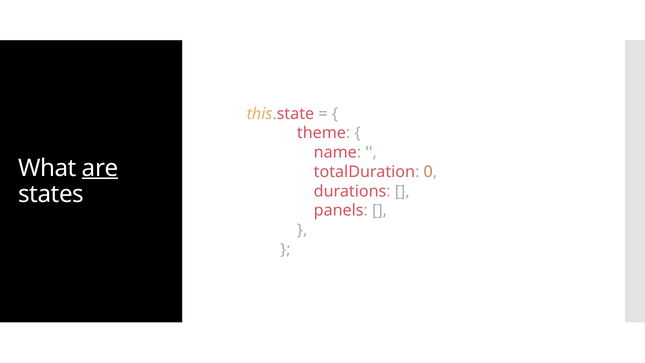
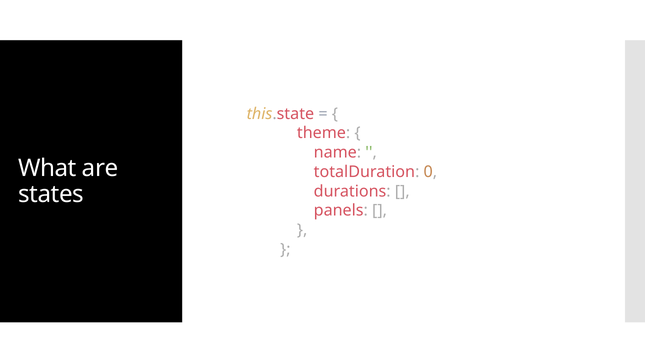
are underline: present -> none
